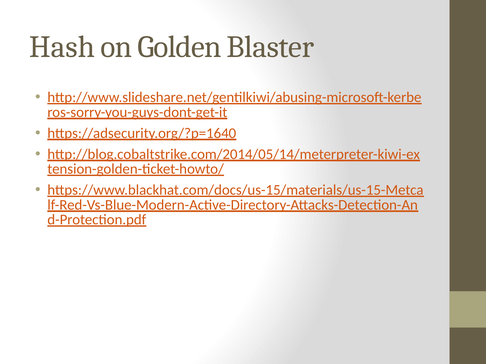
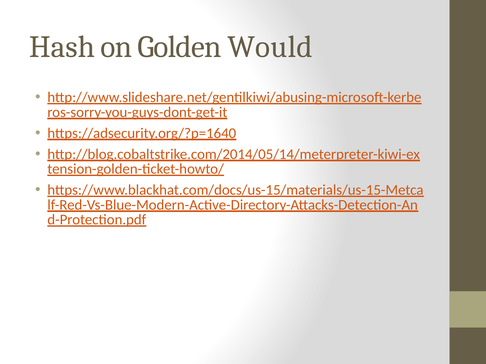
Blaster: Blaster -> Would
